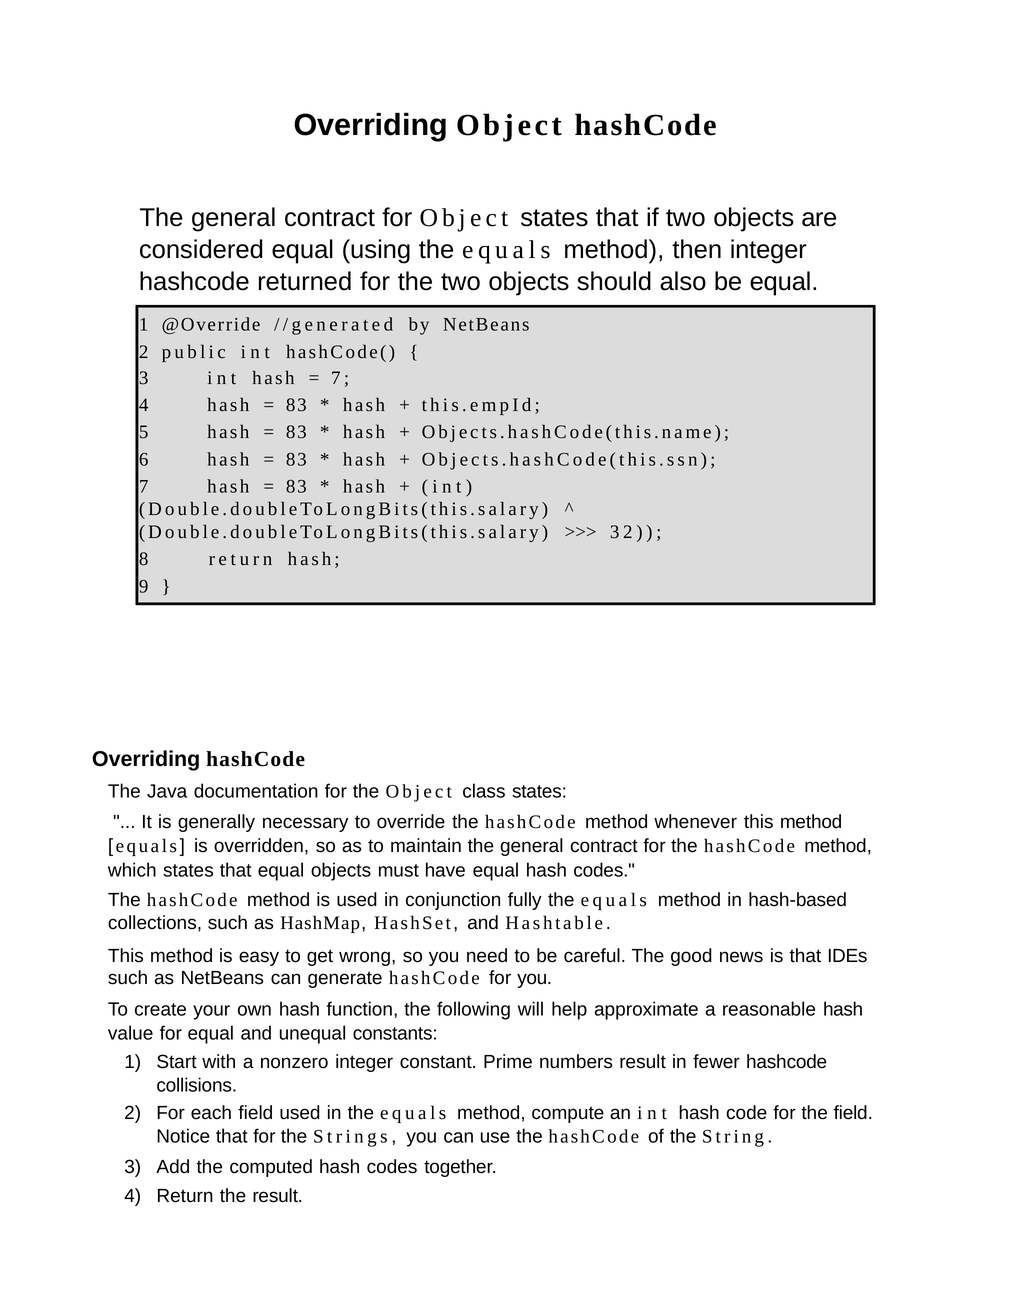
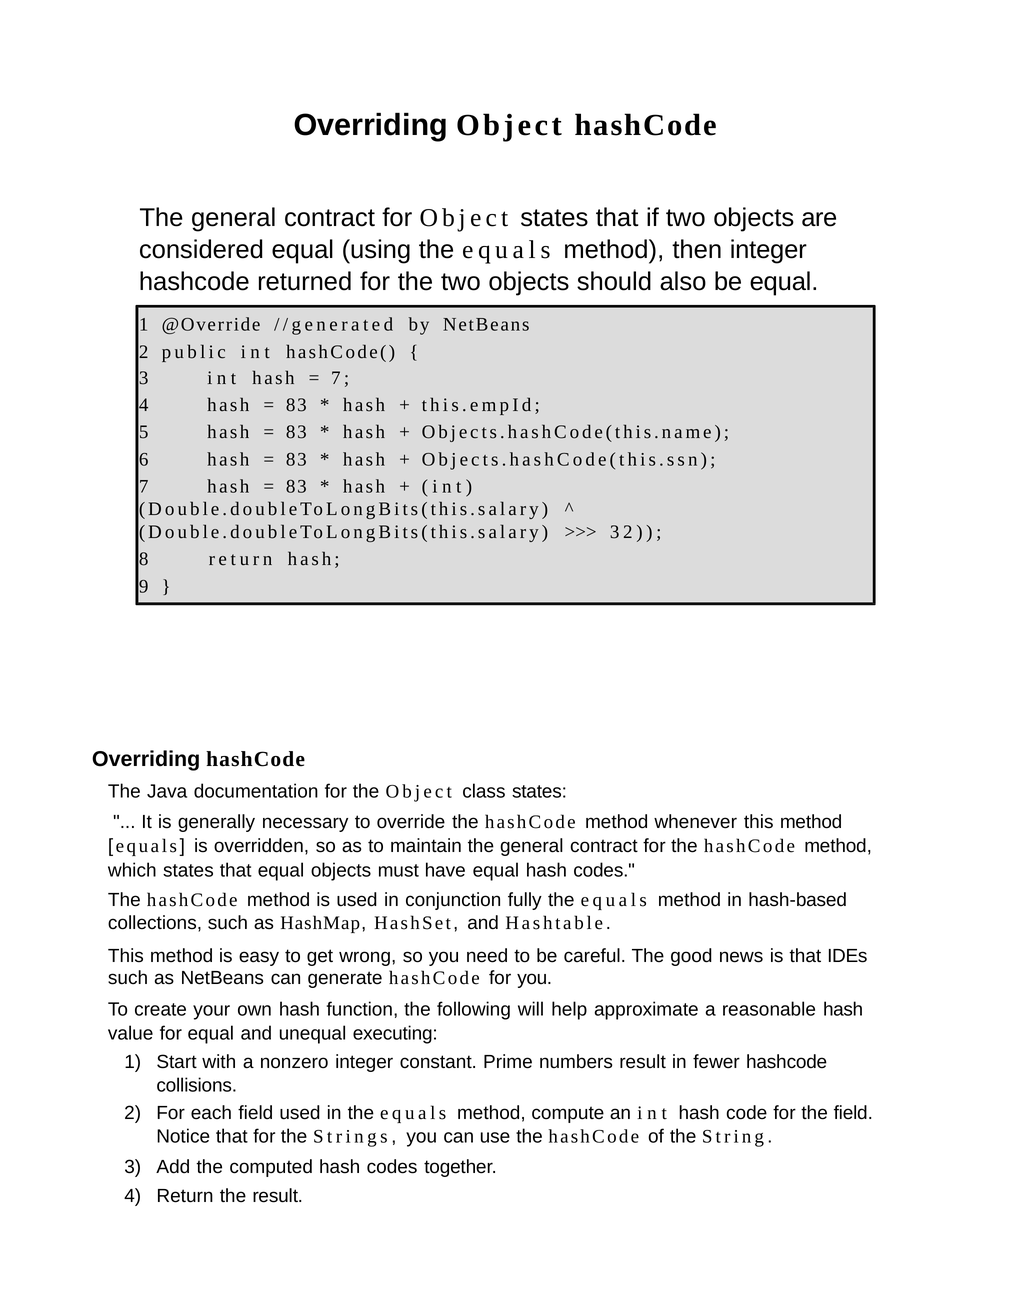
constants: constants -> executing
